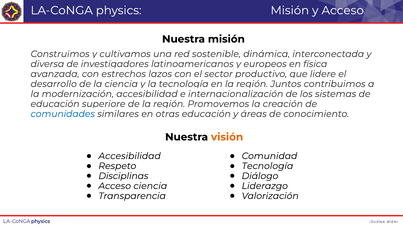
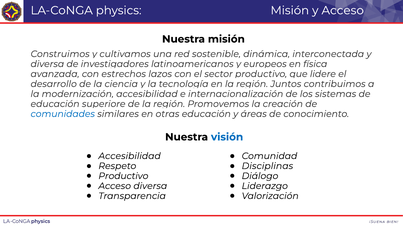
visión colour: orange -> blue
Tecnología at (267, 166): Tecnología -> Disciplinas
Disciplinas at (123, 176): Disciplinas -> Productivo
Acceso ciencia: ciencia -> diversa
